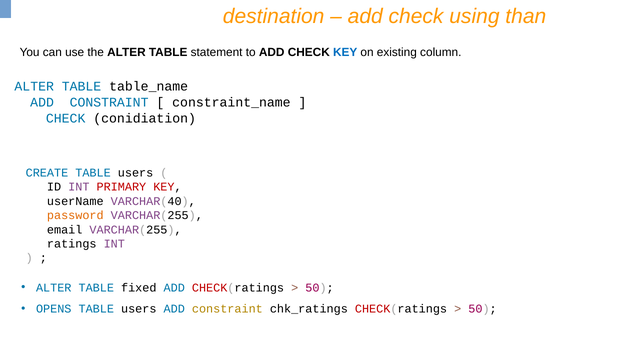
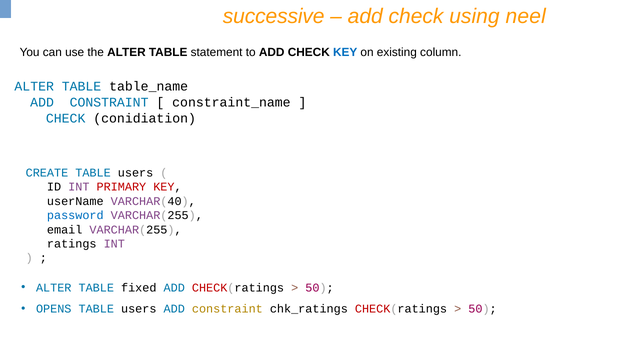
destination: destination -> successive
than: than -> neel
password colour: orange -> blue
